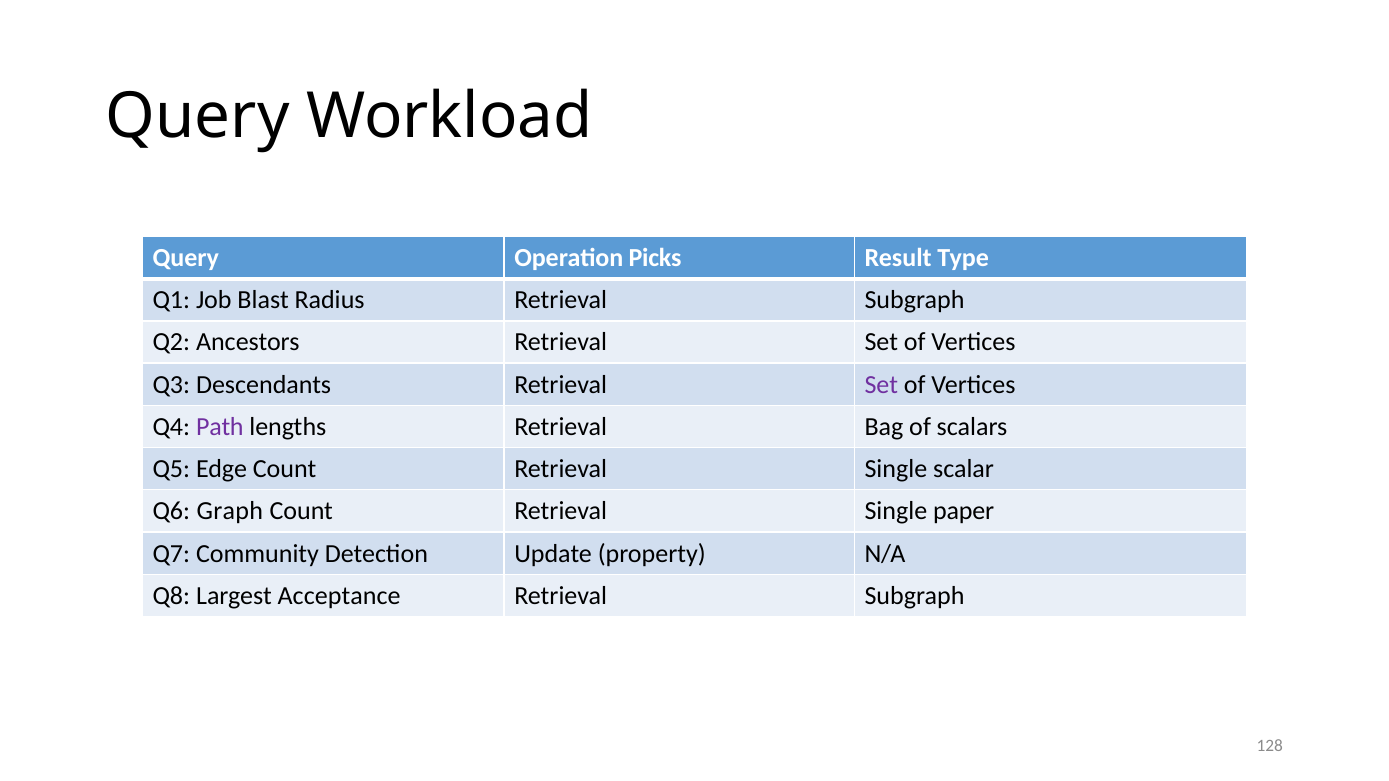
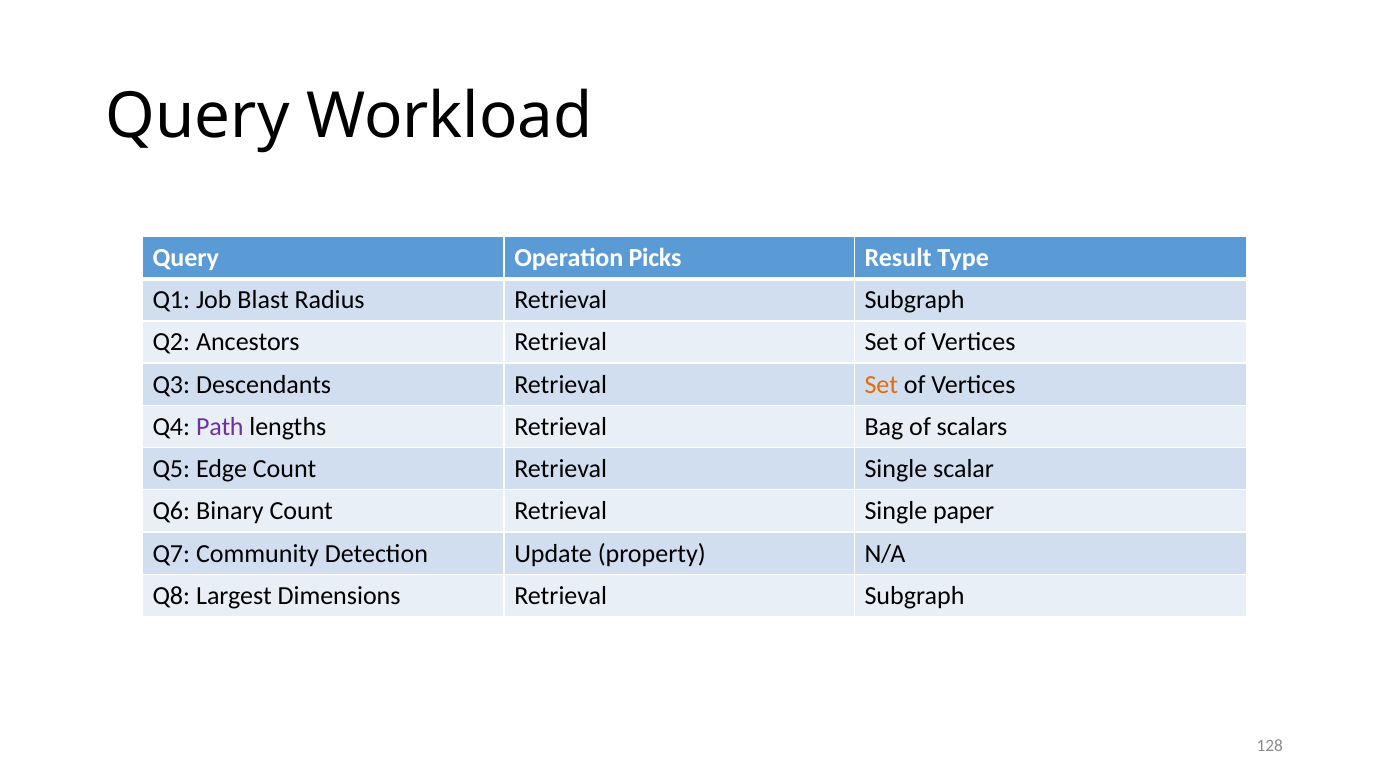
Set at (881, 385) colour: purple -> orange
Graph: Graph -> Binary
Acceptance: Acceptance -> Dimensions
